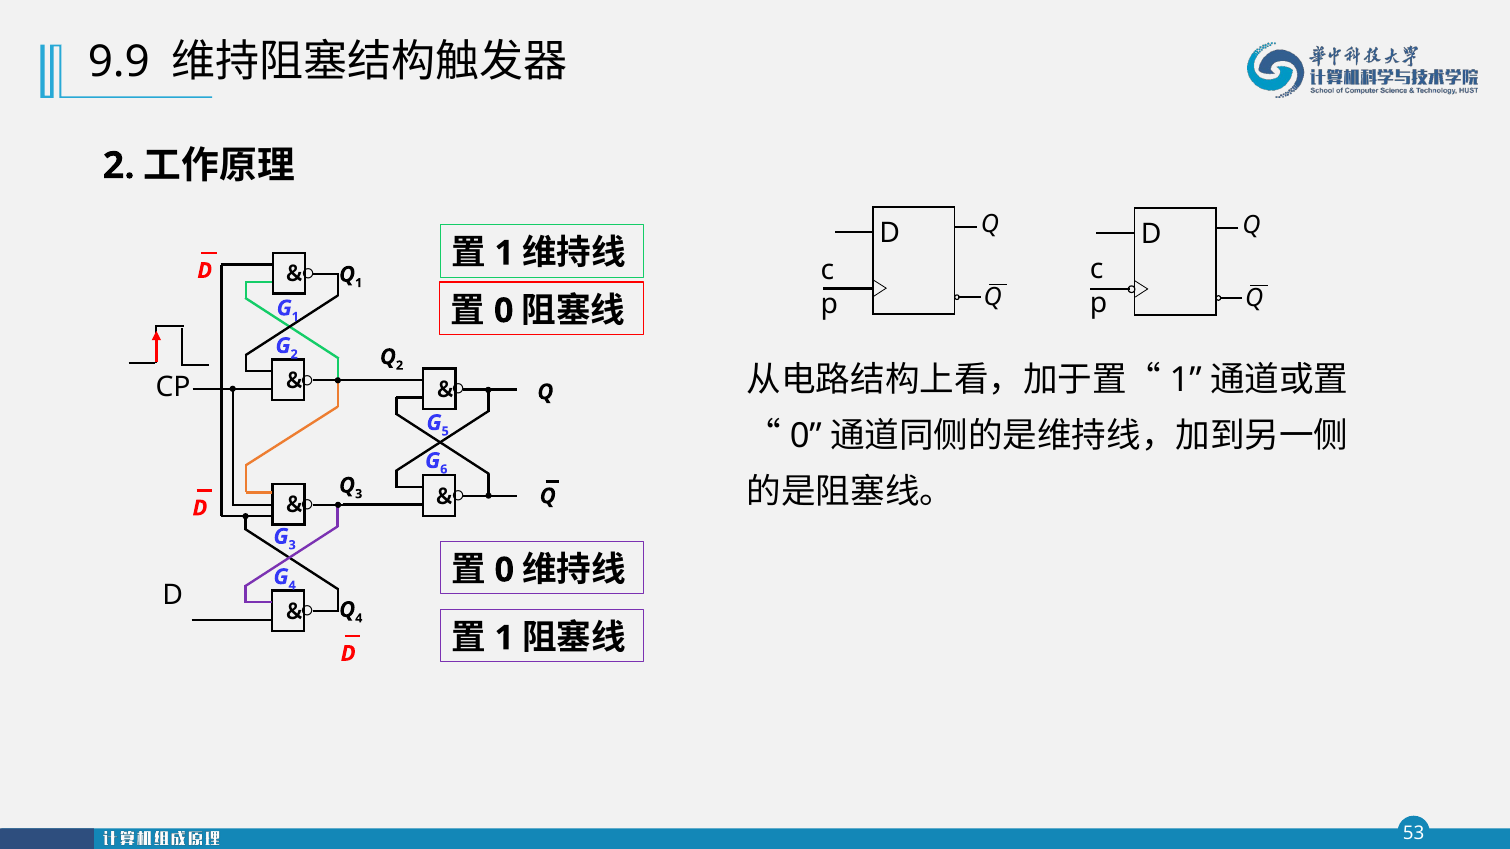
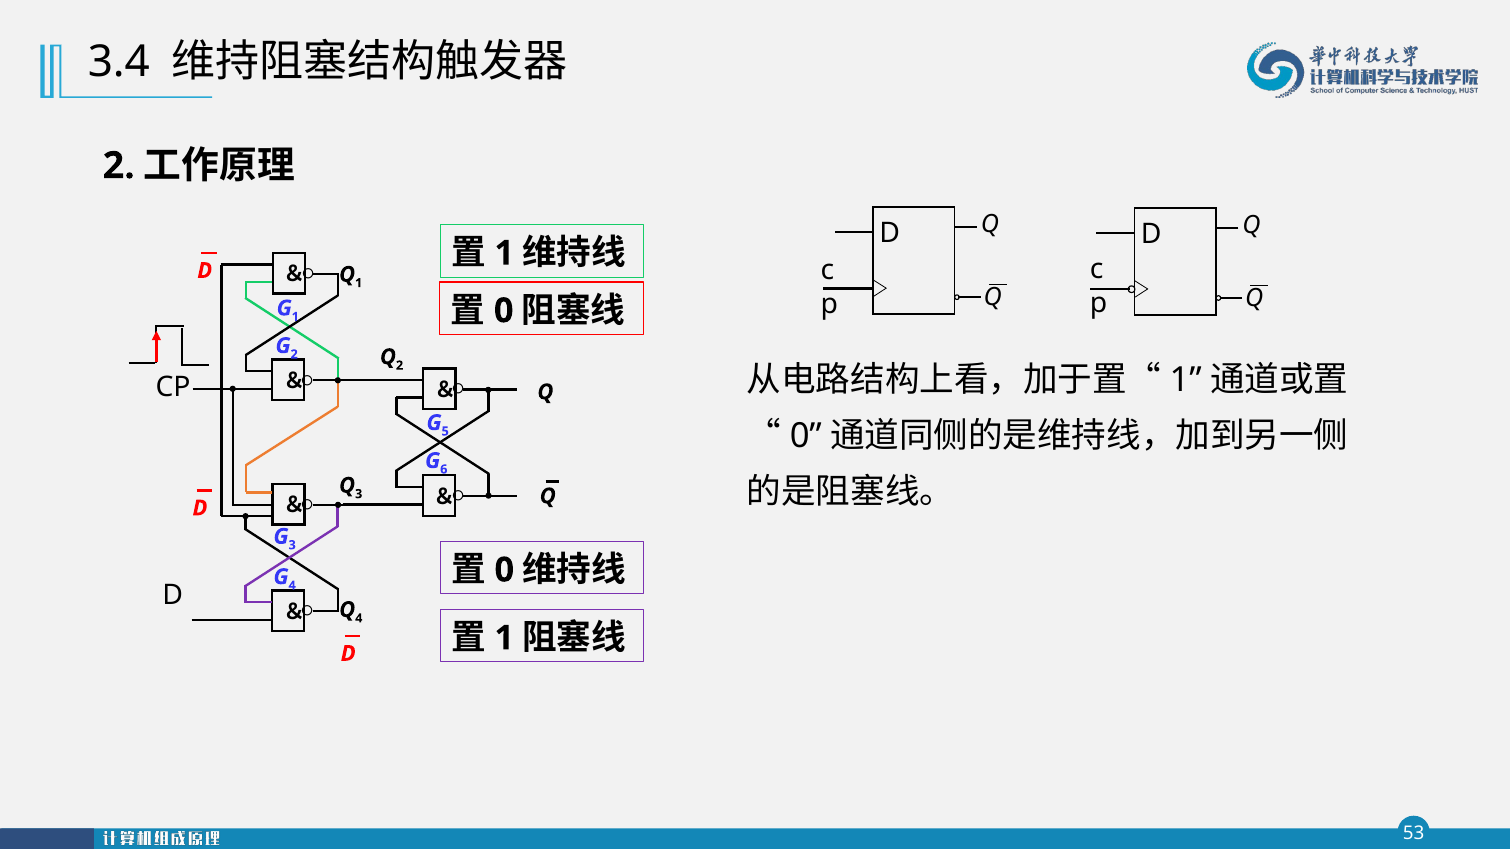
9.9: 9.9 -> 3.4
